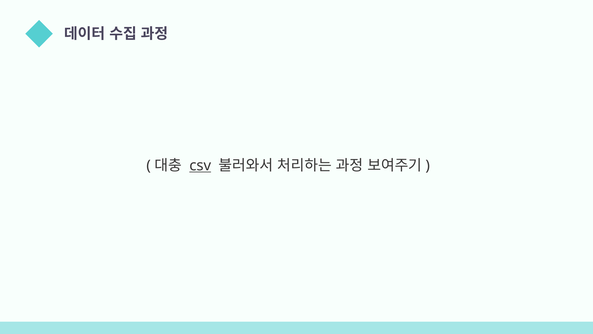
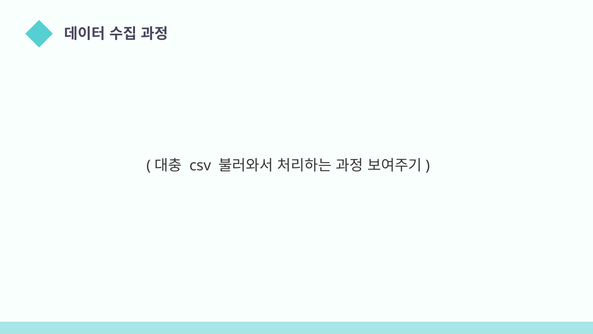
csv underline: present -> none
